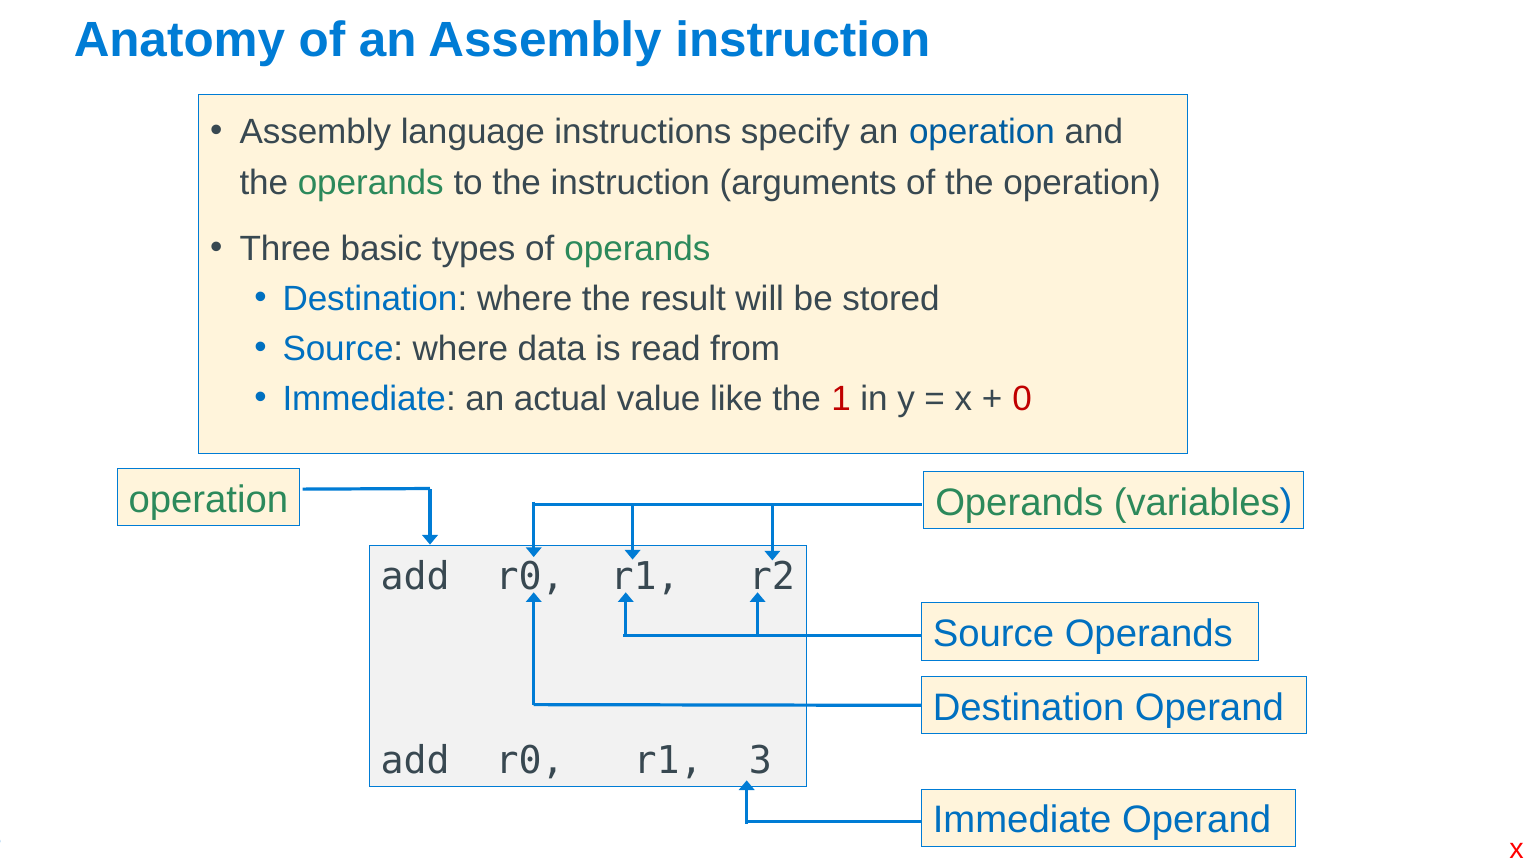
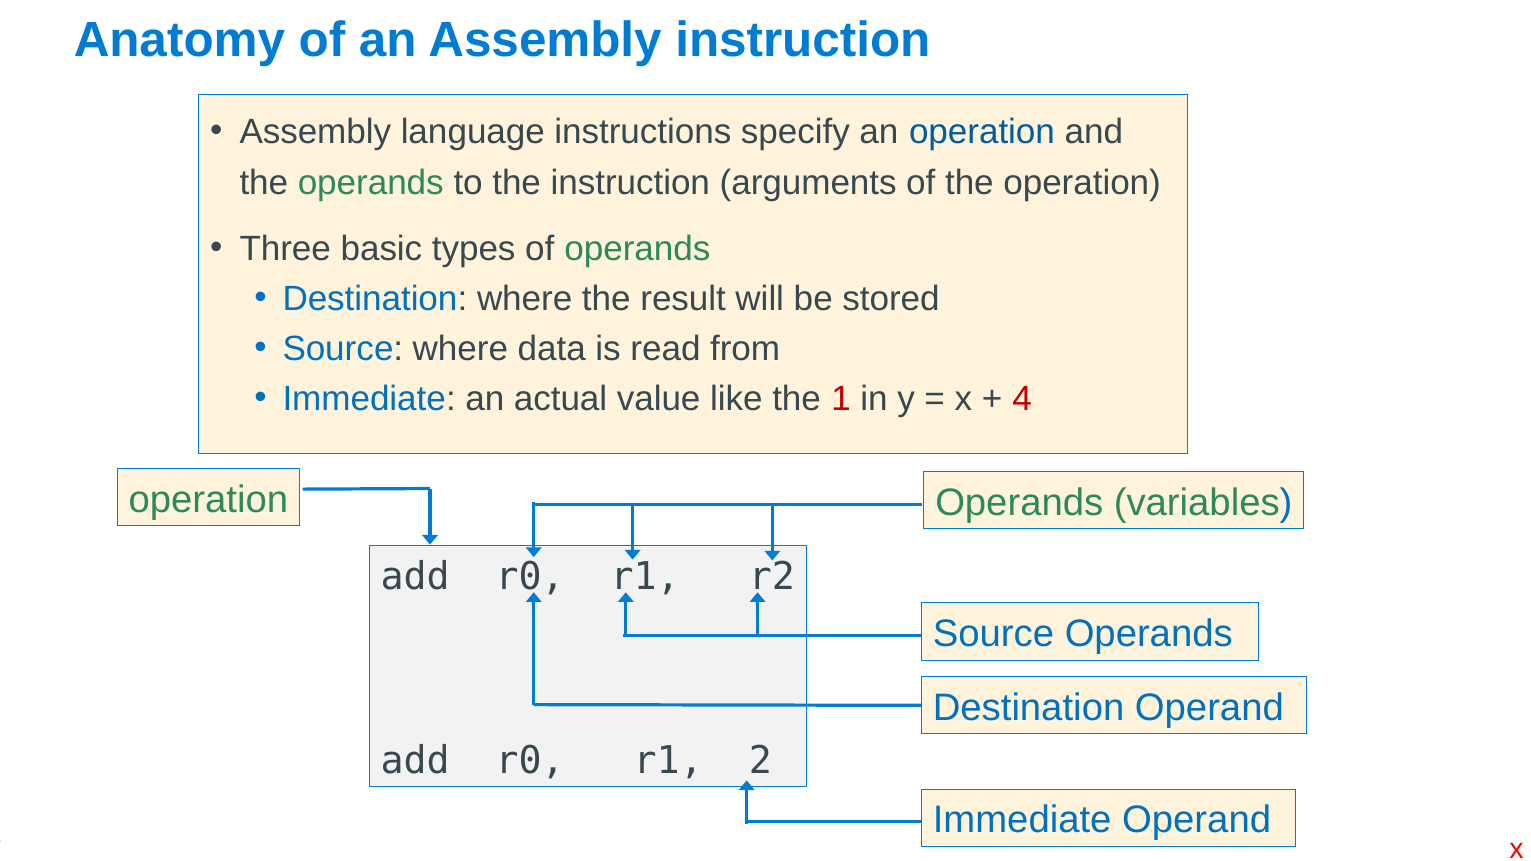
0: 0 -> 4
3: 3 -> 2
